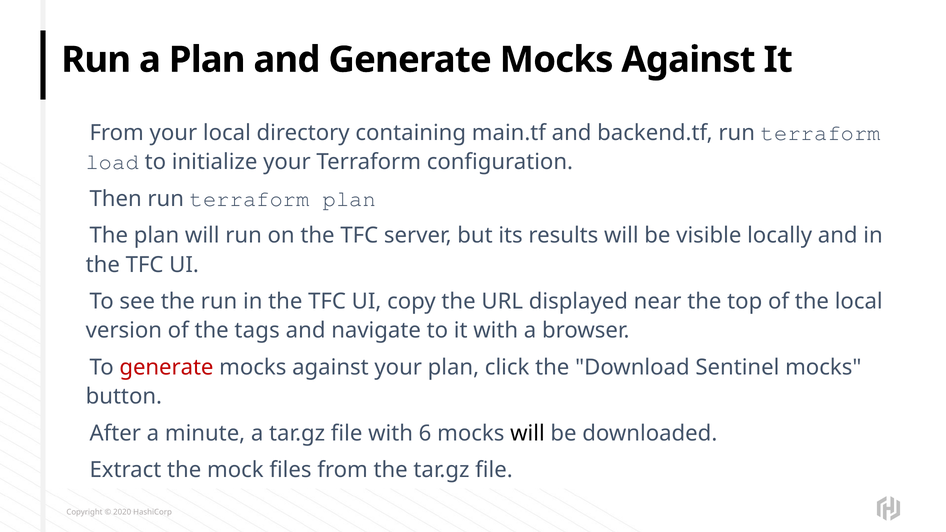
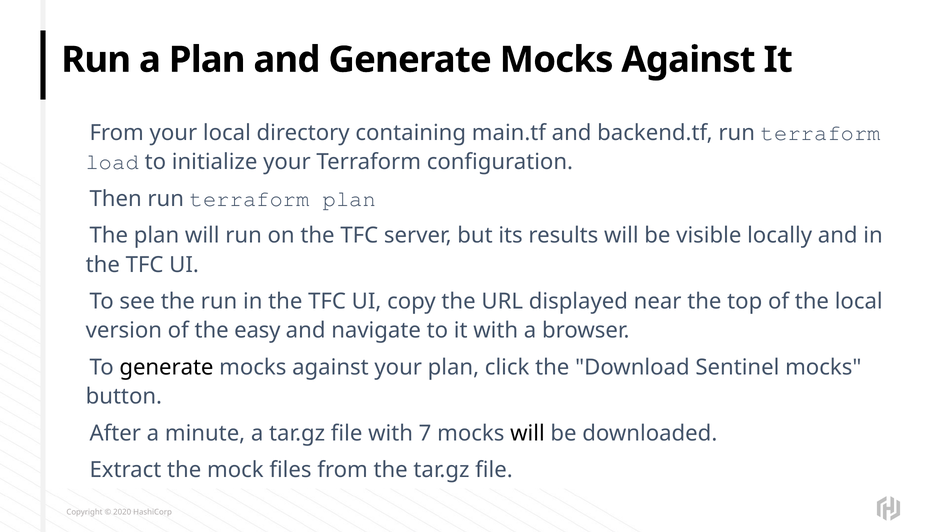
tags: tags -> easy
generate at (166, 367) colour: red -> black
6: 6 -> 7
